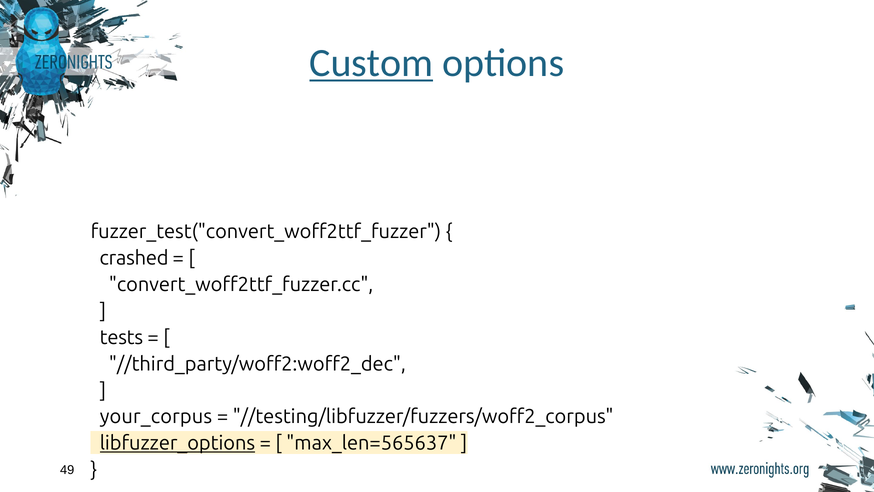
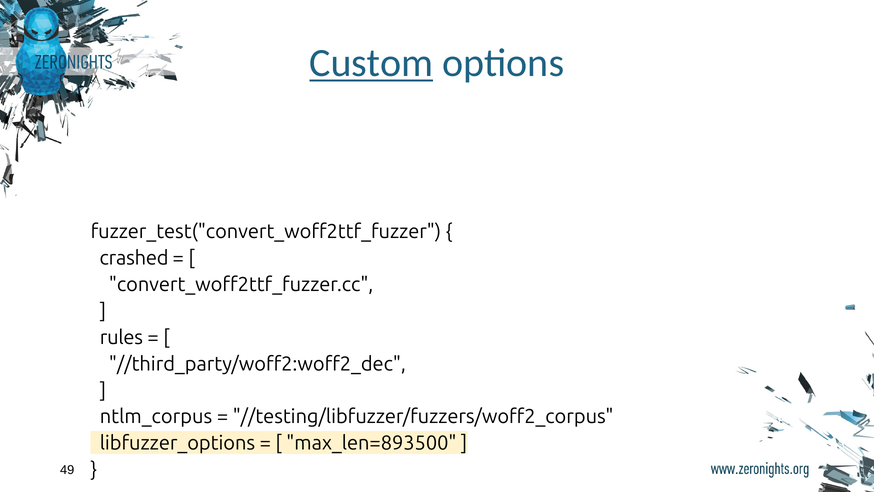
tests: tests -> rules
your_corpus: your_corpus -> ntlm_corpus
libfuzzer_options underline: present -> none
max_len=565637: max_len=565637 -> max_len=893500
